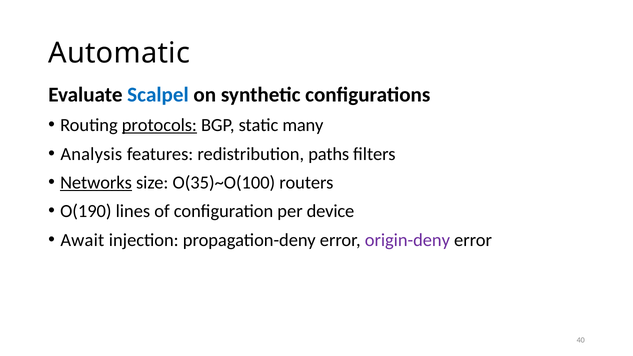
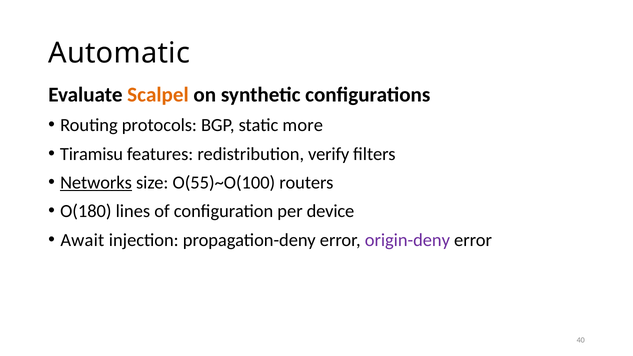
Scalpel colour: blue -> orange
protocols underline: present -> none
many: many -> more
Analysis: Analysis -> Tiramisu
paths: paths -> verify
O(35)~O(100: O(35)~O(100 -> O(55)~O(100
O(190: O(190 -> O(180
